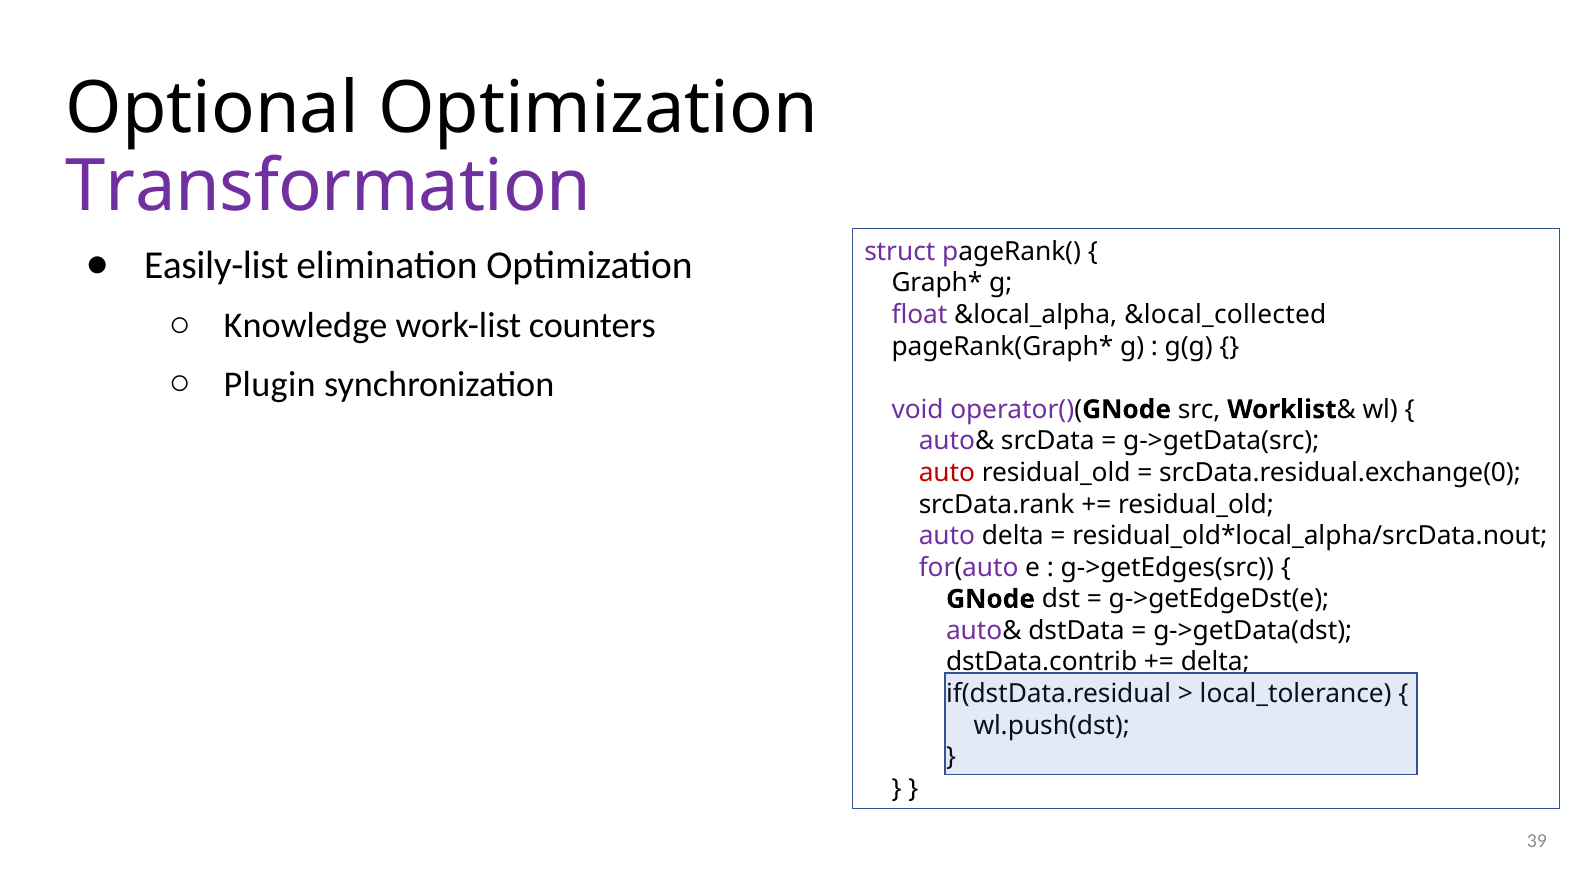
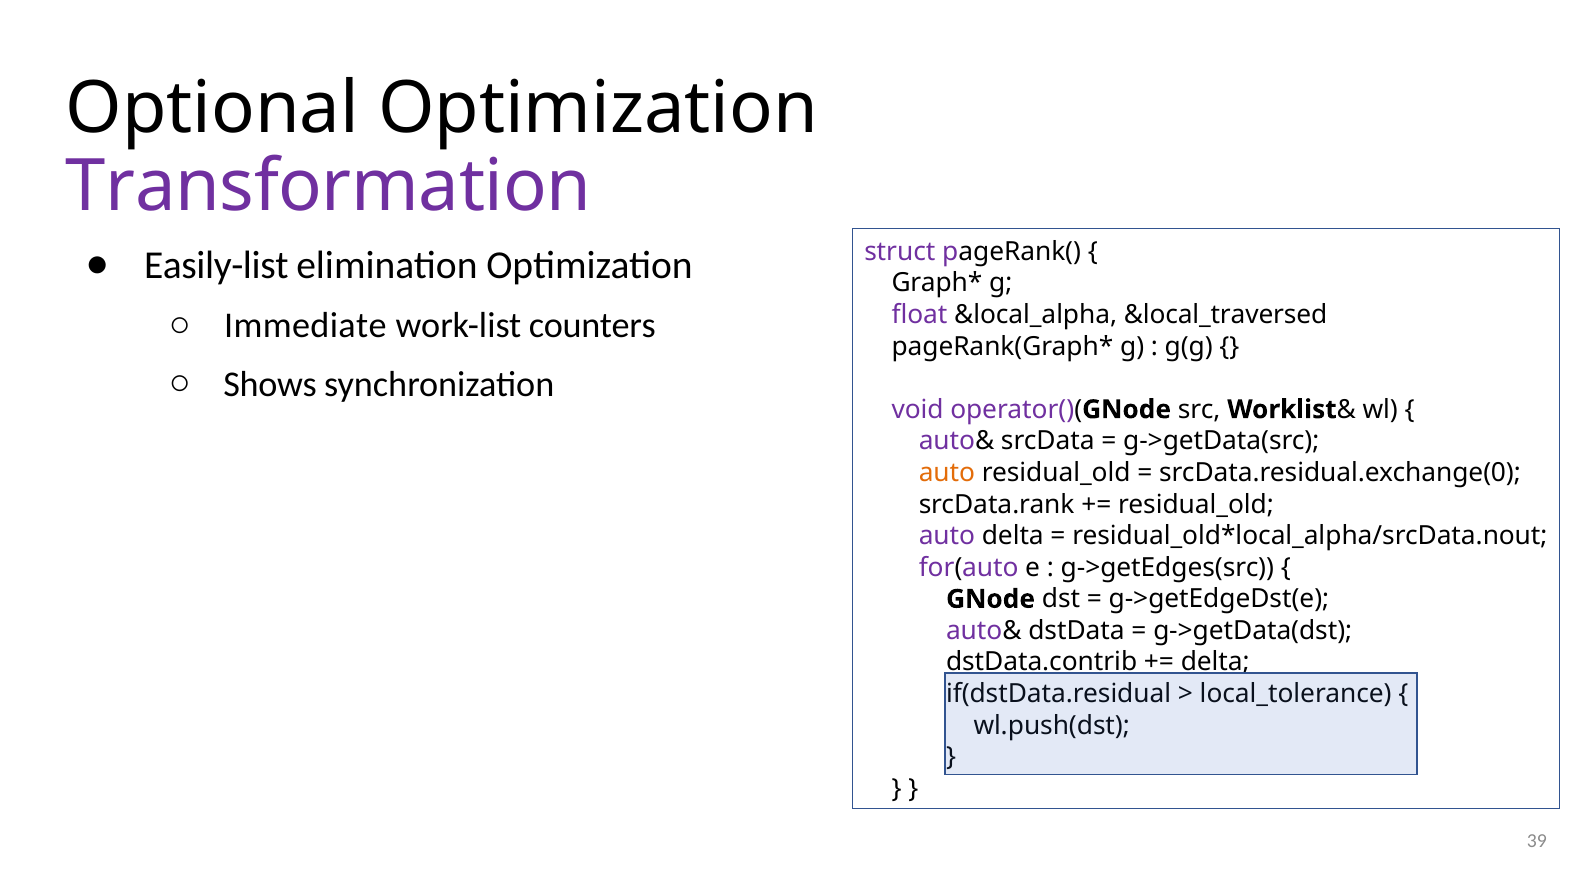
&local_collected: &local_collected -> &local_traversed
Knowledge: Knowledge -> Immediate
Plugin: Plugin -> Shows
auto at (947, 473) colour: red -> orange
